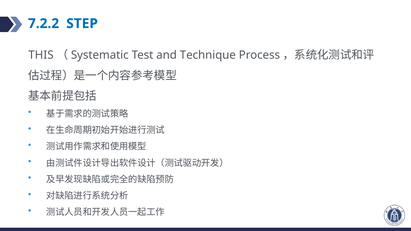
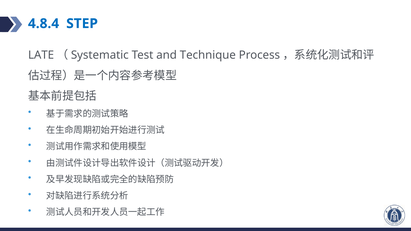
7.2.2: 7.2.2 -> 4.8.4
THIS: THIS -> LATE
